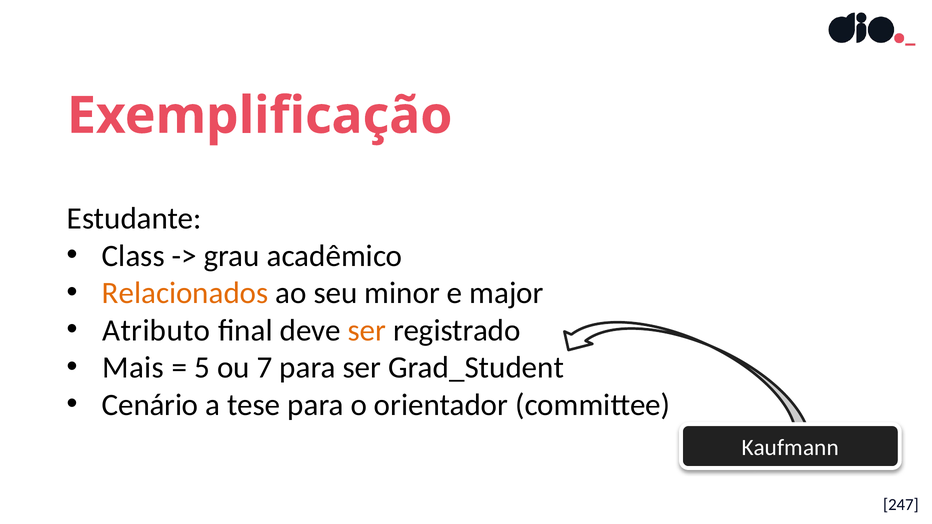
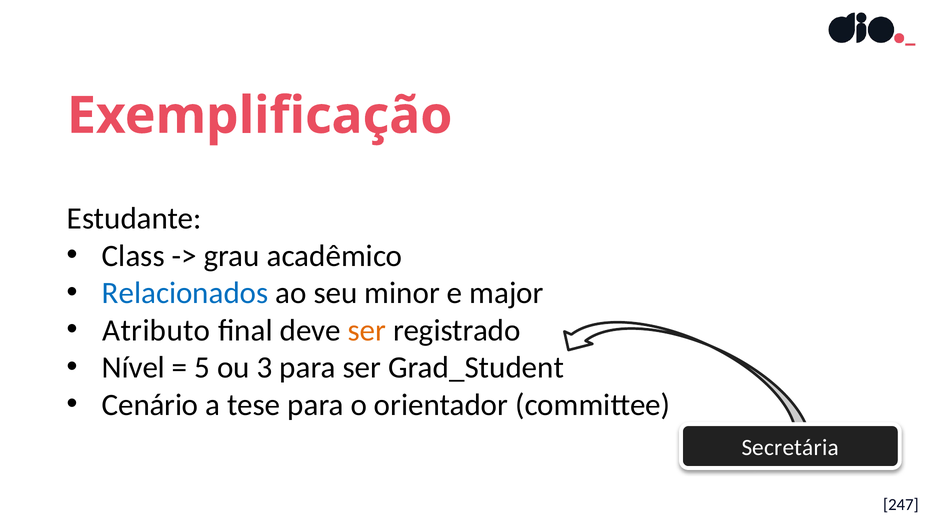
Relacionados colour: orange -> blue
Mais: Mais -> Nível
7: 7 -> 3
Kaufmann: Kaufmann -> Secretária
